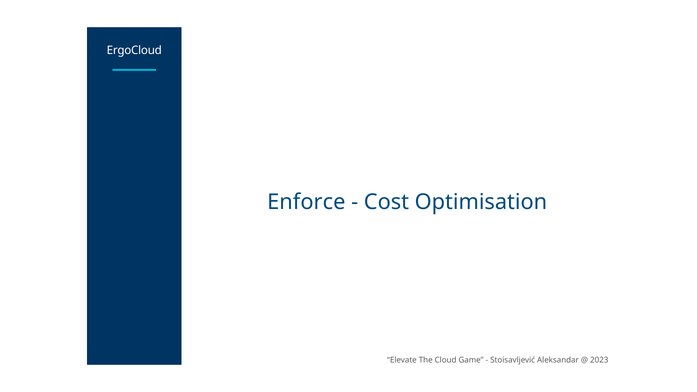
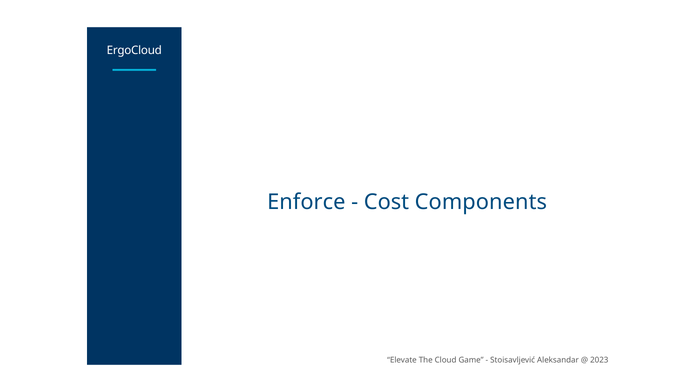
Optimisation: Optimisation -> Components
